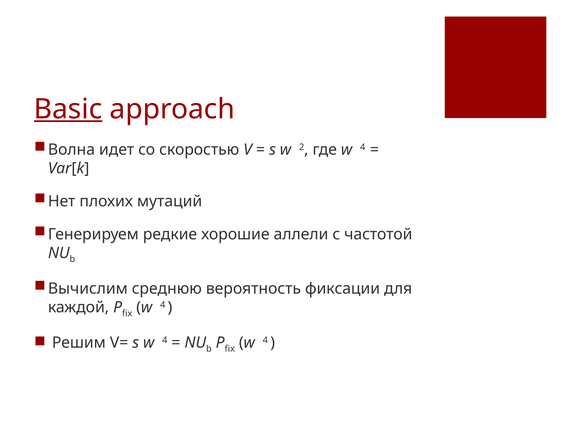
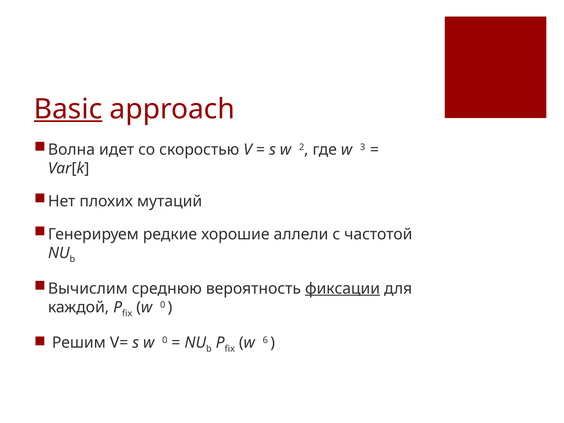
где w 4: 4 -> 3
фиксации underline: none -> present
4 at (163, 305): 4 -> 0
s w 4: 4 -> 0
4 at (265, 340): 4 -> 6
